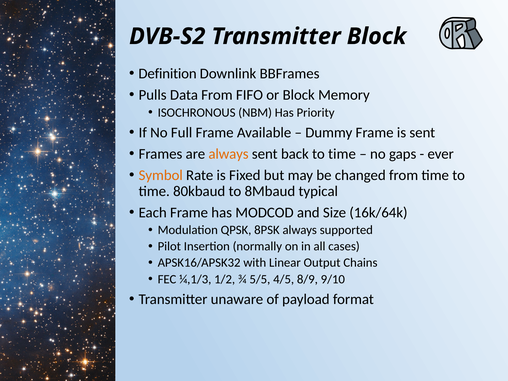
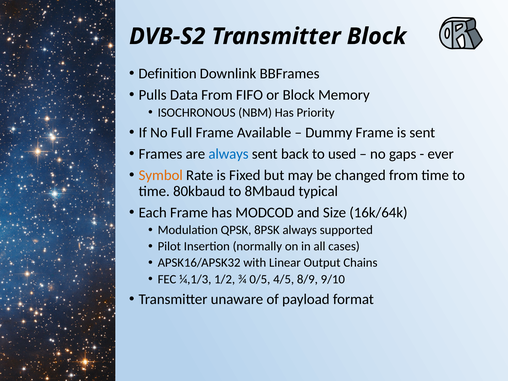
always at (229, 154) colour: orange -> blue
back to time: time -> used
5/5: 5/5 -> 0/5
